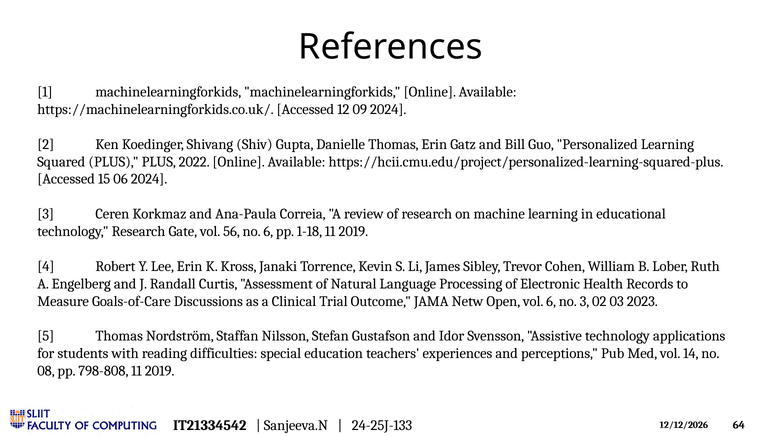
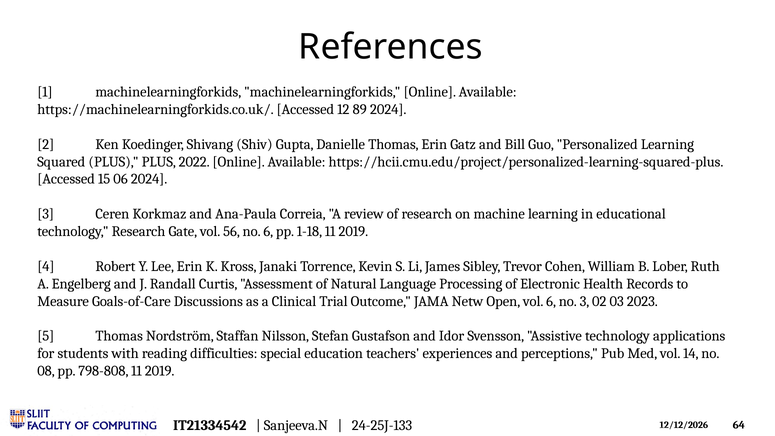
09: 09 -> 89
